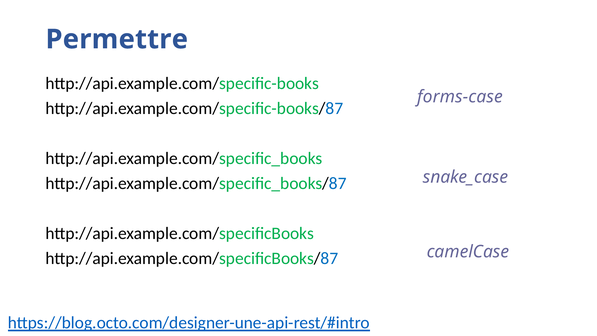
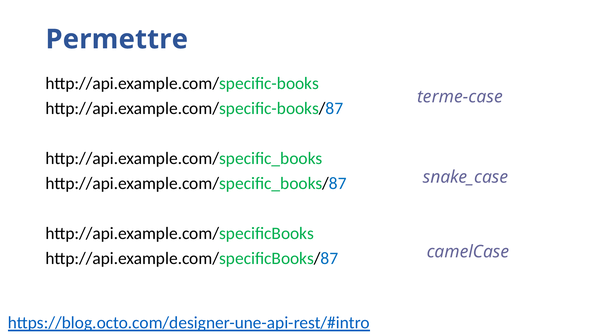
forms-case: forms-case -> terme-case
